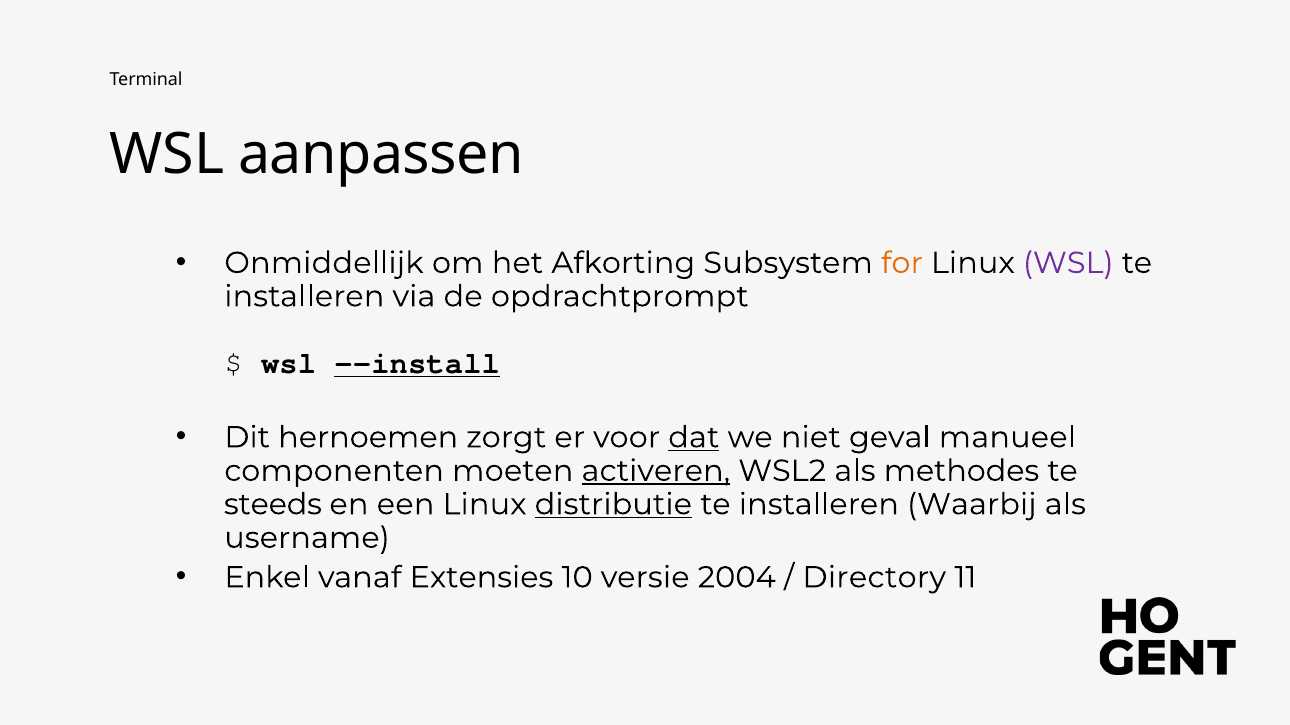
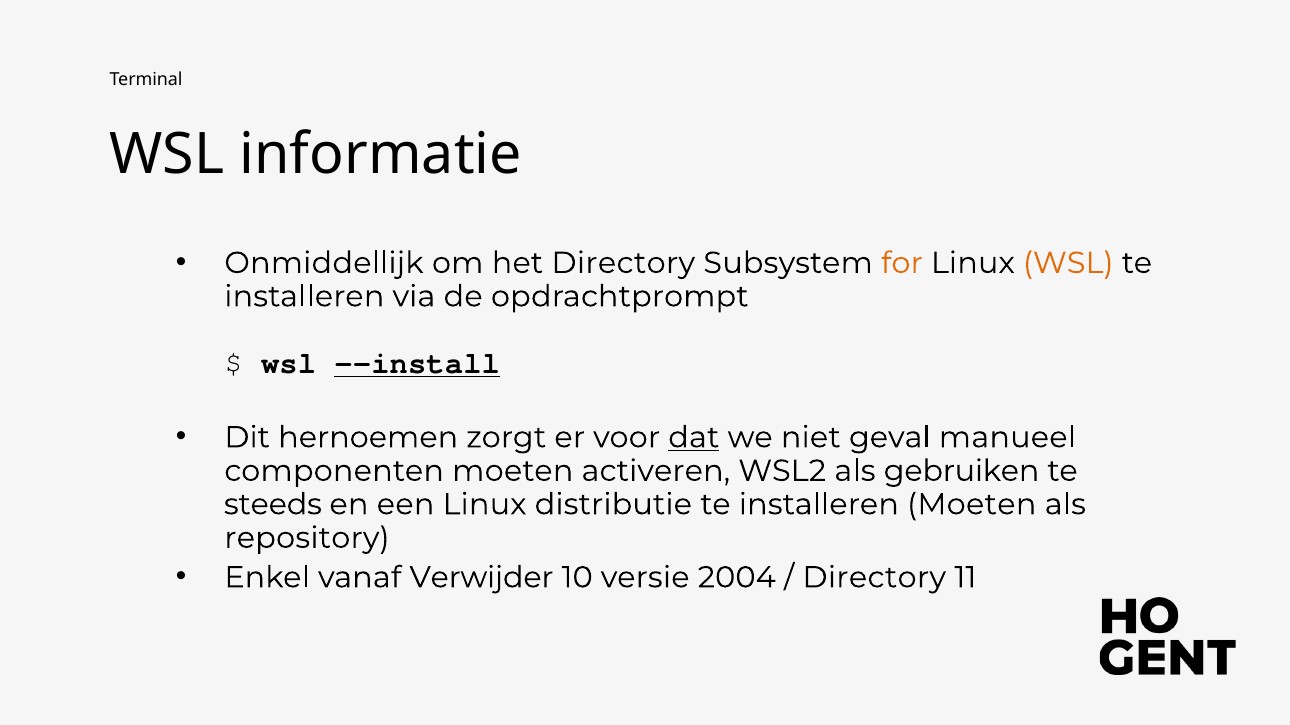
aanpassen: aanpassen -> informatie
het Afkorting: Afkorting -> Directory
WSL at (1068, 263) colour: purple -> orange
activeren underline: present -> none
methodes: methodes -> gebruiken
distributie underline: present -> none
installeren Waarbij: Waarbij -> Moeten
username: username -> repository
Extensies: Extensies -> Verwijder
